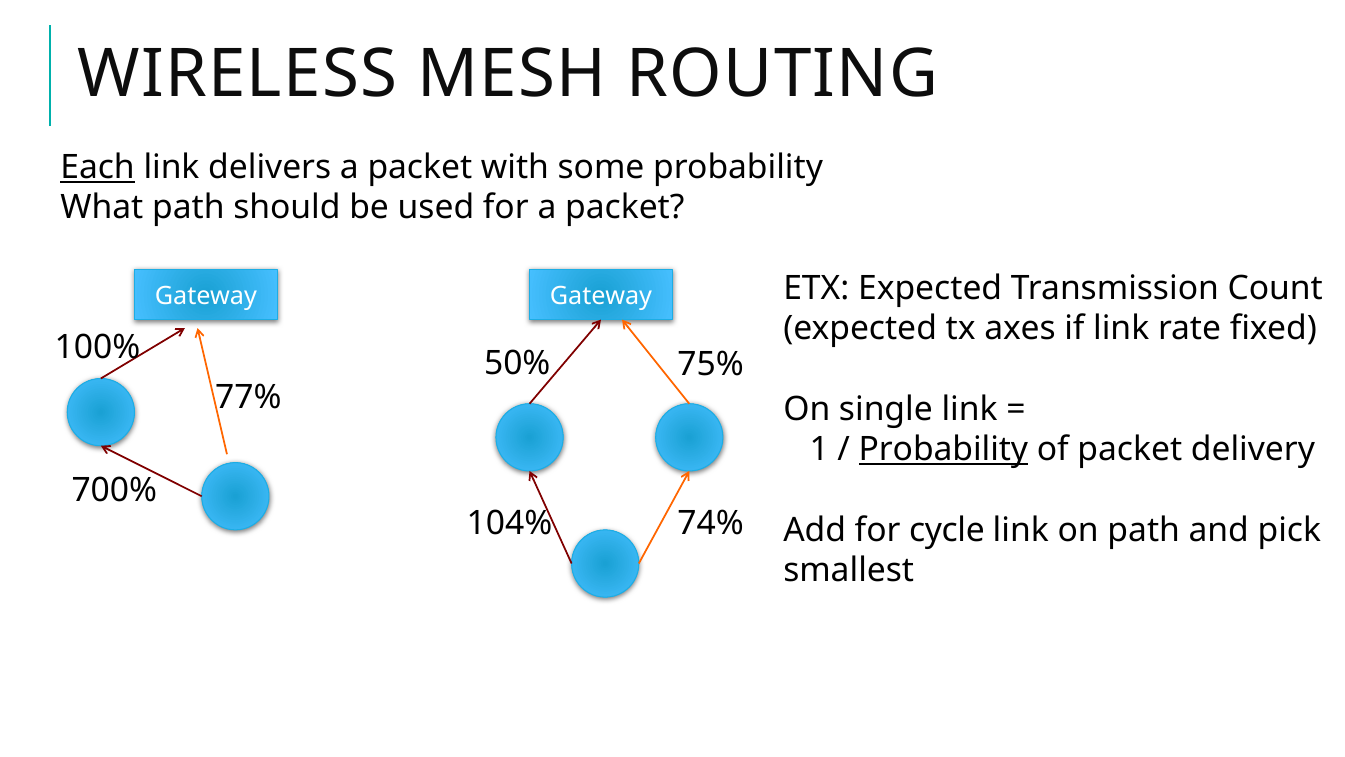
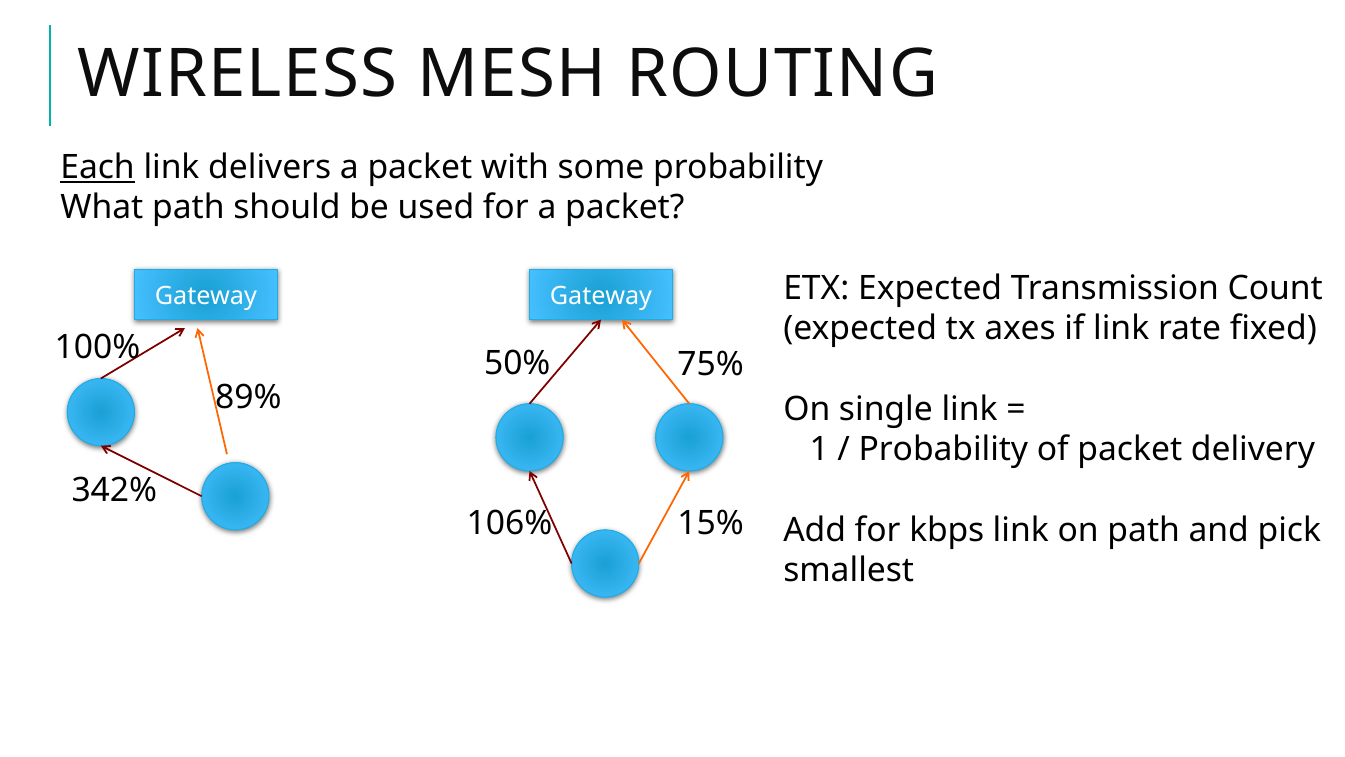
77%: 77% -> 89%
Probability at (943, 449) underline: present -> none
700%: 700% -> 342%
74%: 74% -> 15%
104%: 104% -> 106%
cycle: cycle -> kbps
